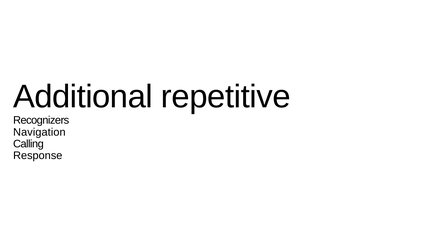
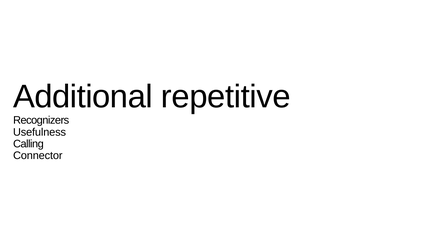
Navigation: Navigation -> Usefulness
Response: Response -> Connector
